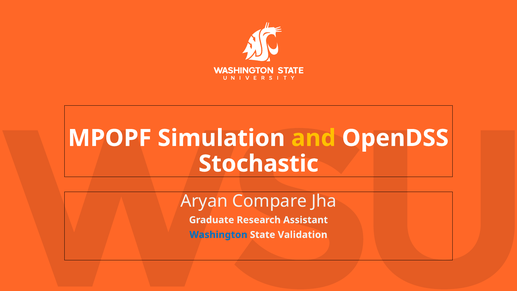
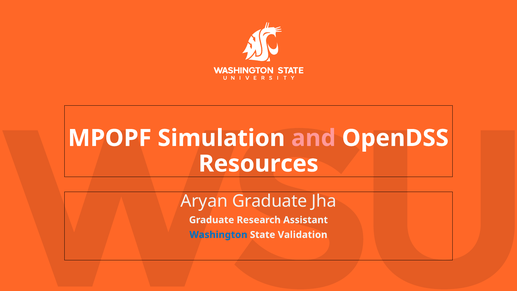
and colour: yellow -> pink
Stochastic: Stochastic -> Resources
Aryan Compare: Compare -> Graduate
